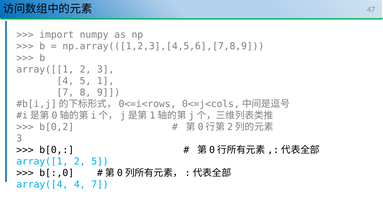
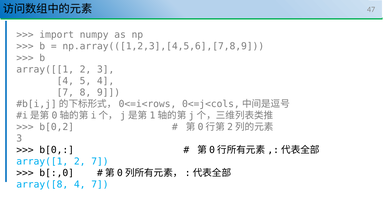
5 1: 1 -> 4
2 5: 5 -> 7
array([4: array([4 -> array([8
